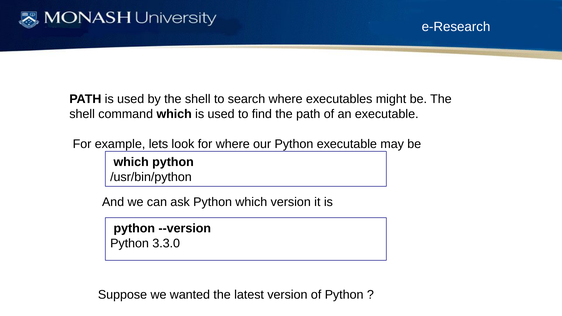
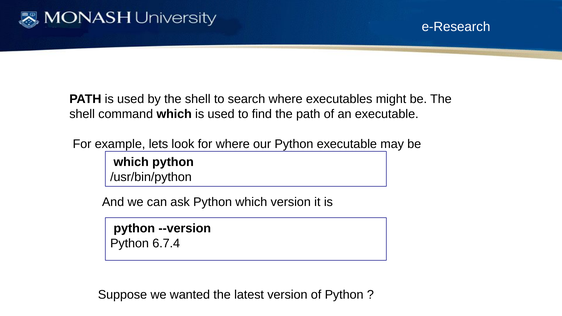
3.3.0: 3.3.0 -> 6.7.4
